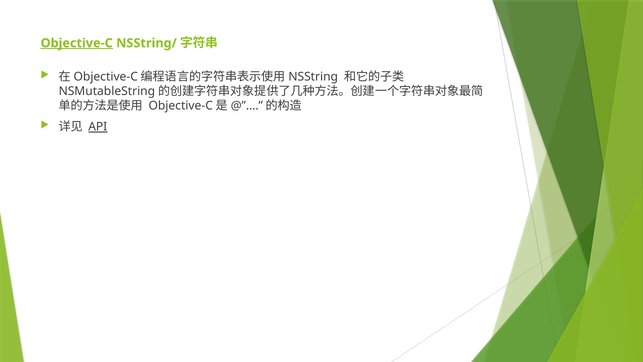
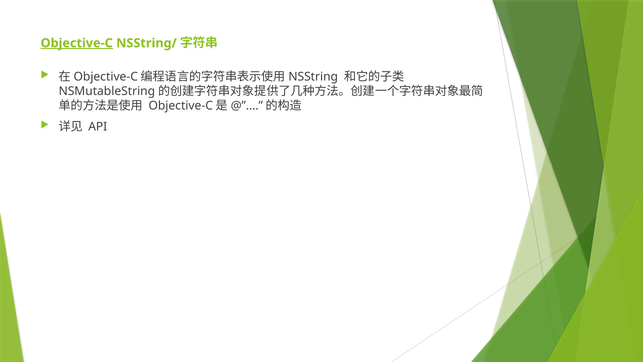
API underline: present -> none
